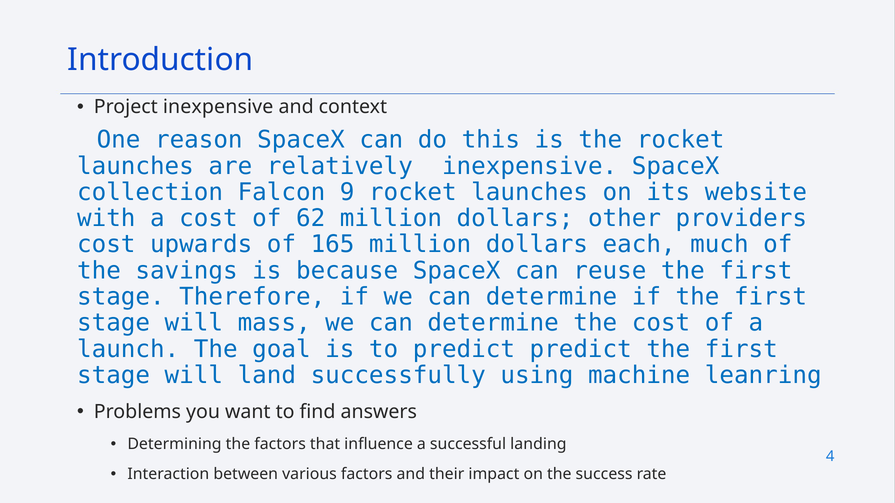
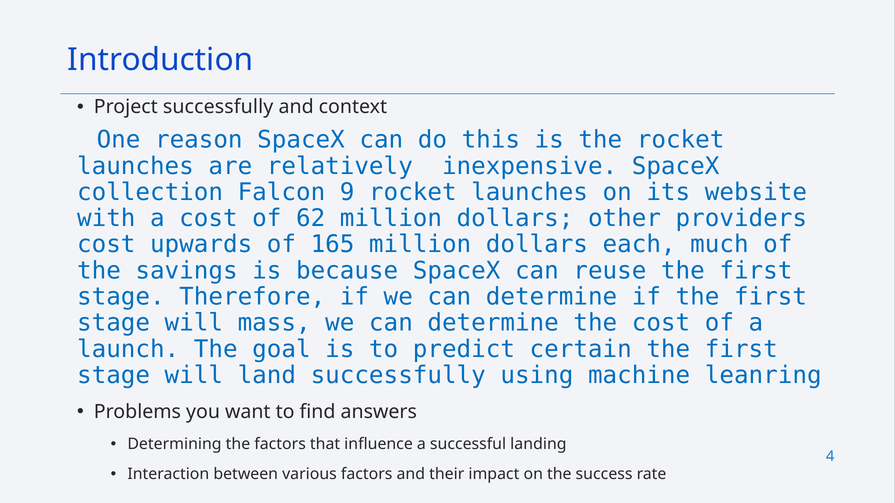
Project inexpensive: inexpensive -> successfully
predict predict: predict -> certain
